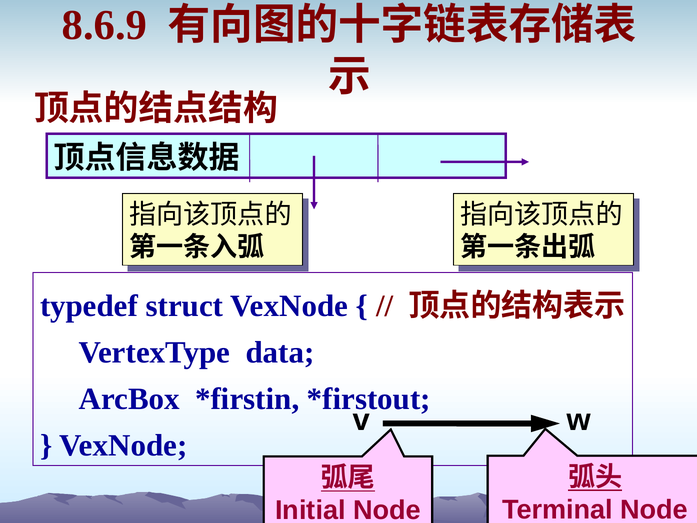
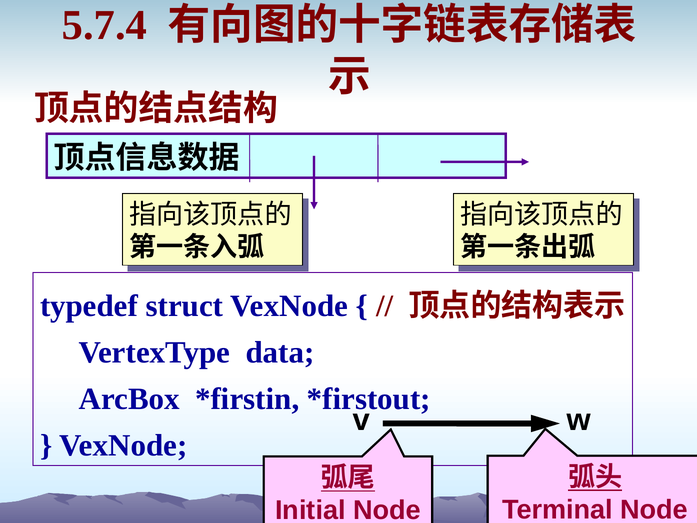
8.6.9: 8.6.9 -> 5.7.4
